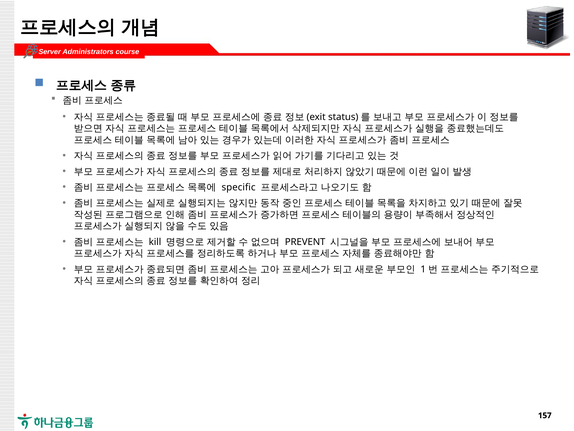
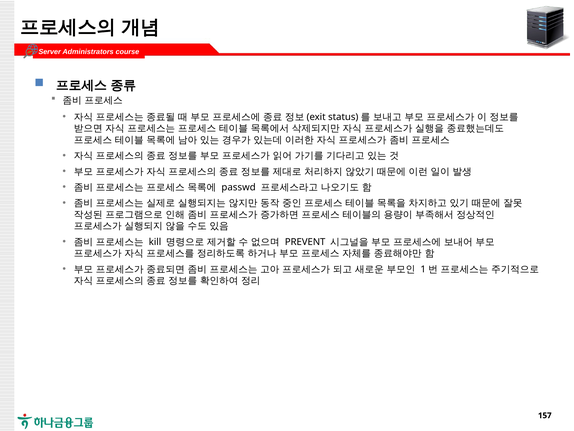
specific: specific -> passwd
